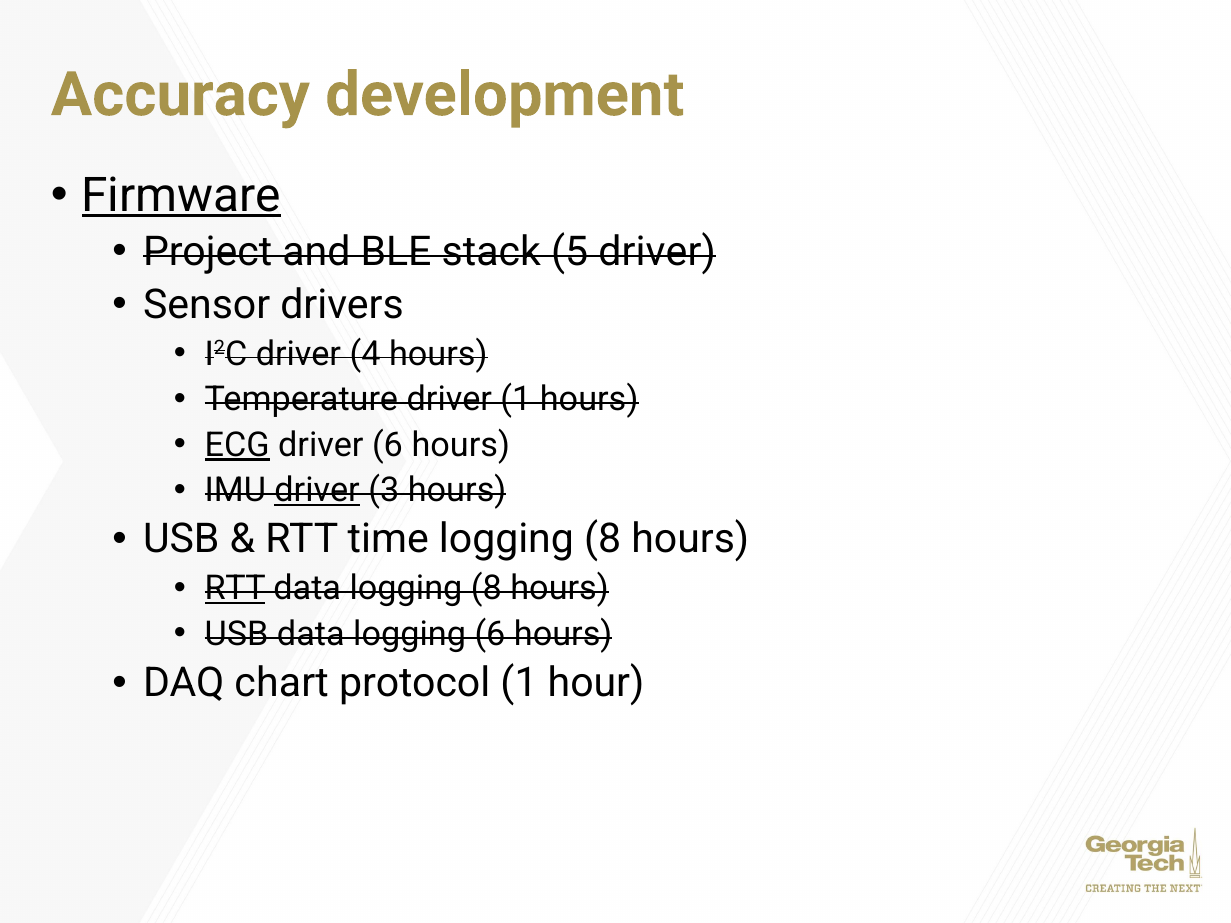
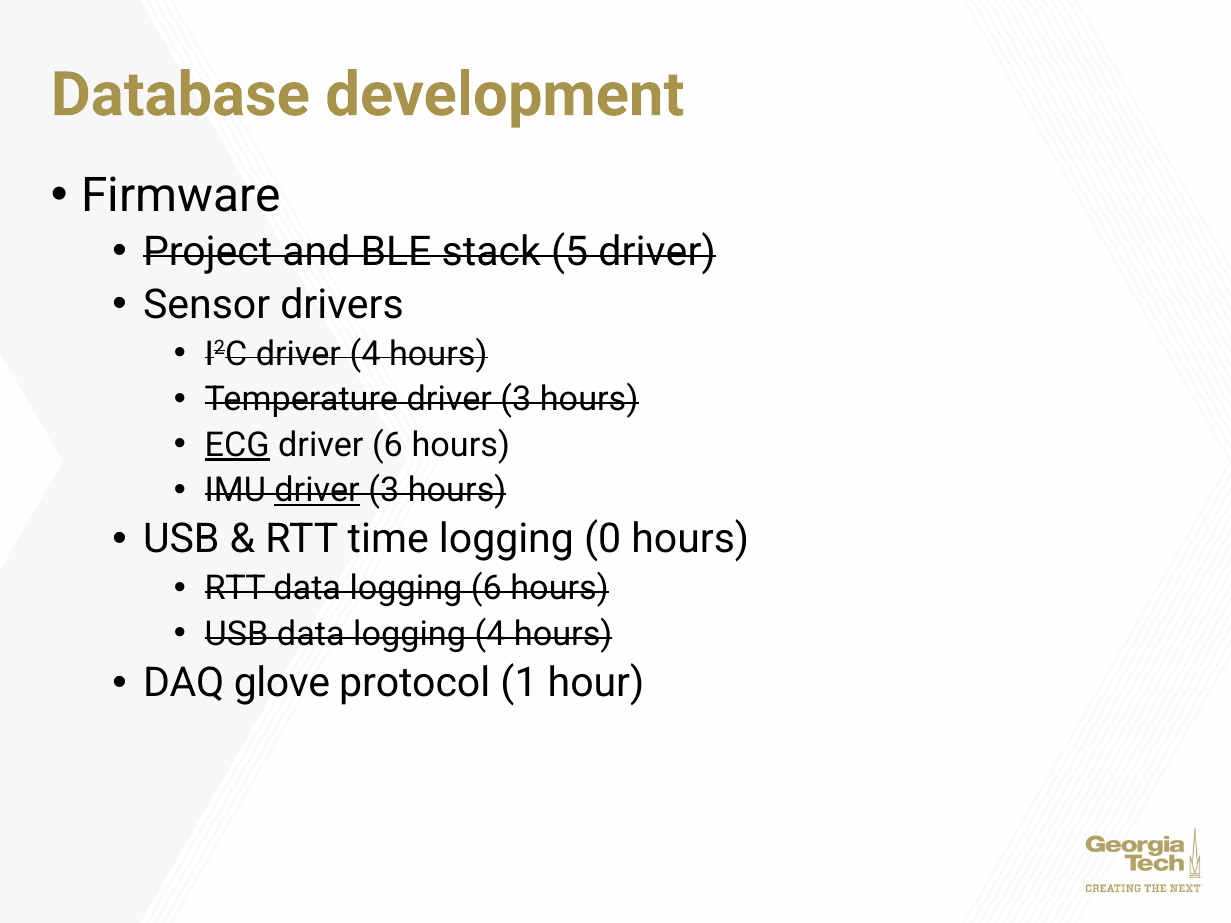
Accuracy: Accuracy -> Database
Firmware underline: present -> none
Temperature driver 1: 1 -> 3
8 at (603, 540): 8 -> 0
RTT at (235, 589) underline: present -> none
data logging 8: 8 -> 6
logging 6: 6 -> 4
chart: chart -> glove
